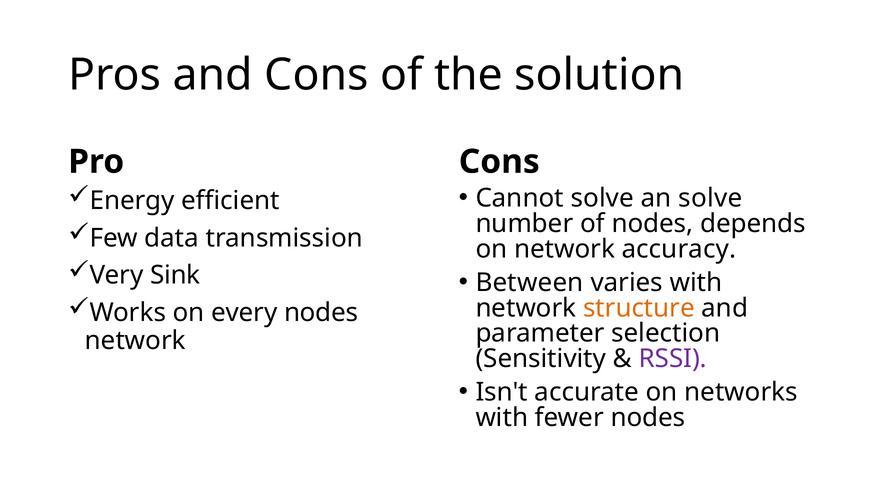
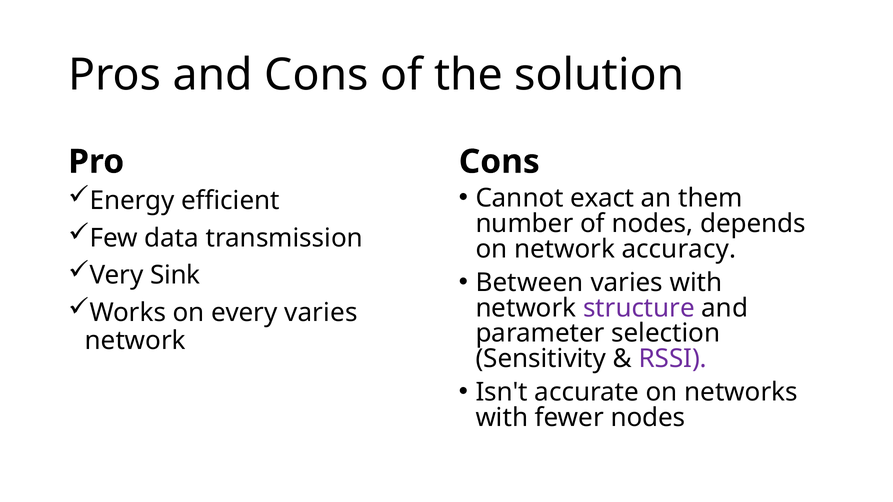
Cannot solve: solve -> exact
an solve: solve -> them
every nodes: nodes -> varies
structure colour: orange -> purple
